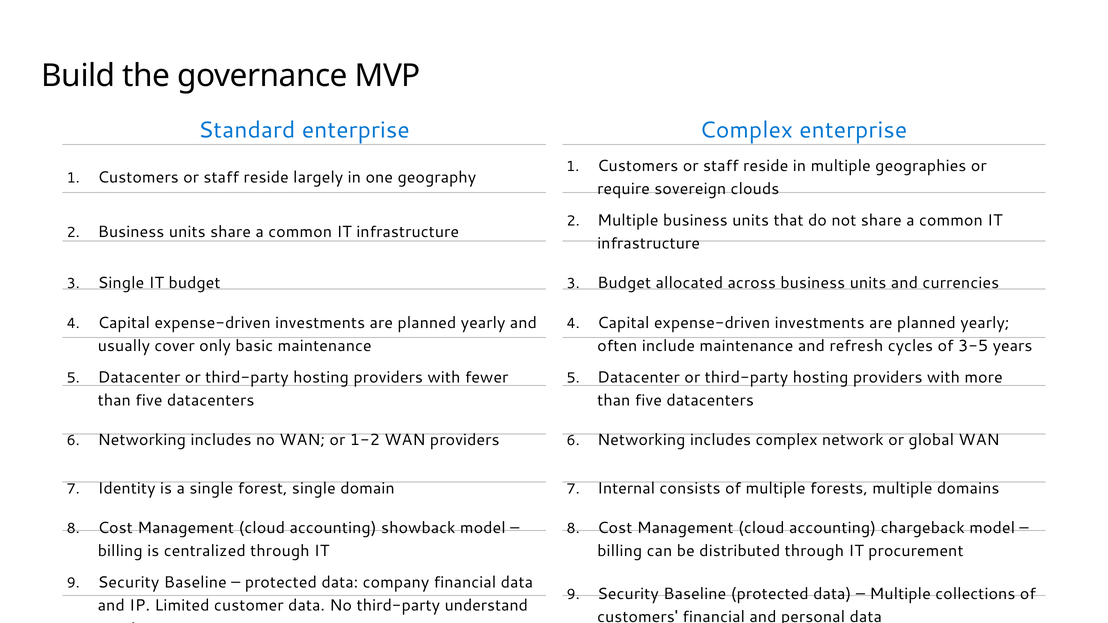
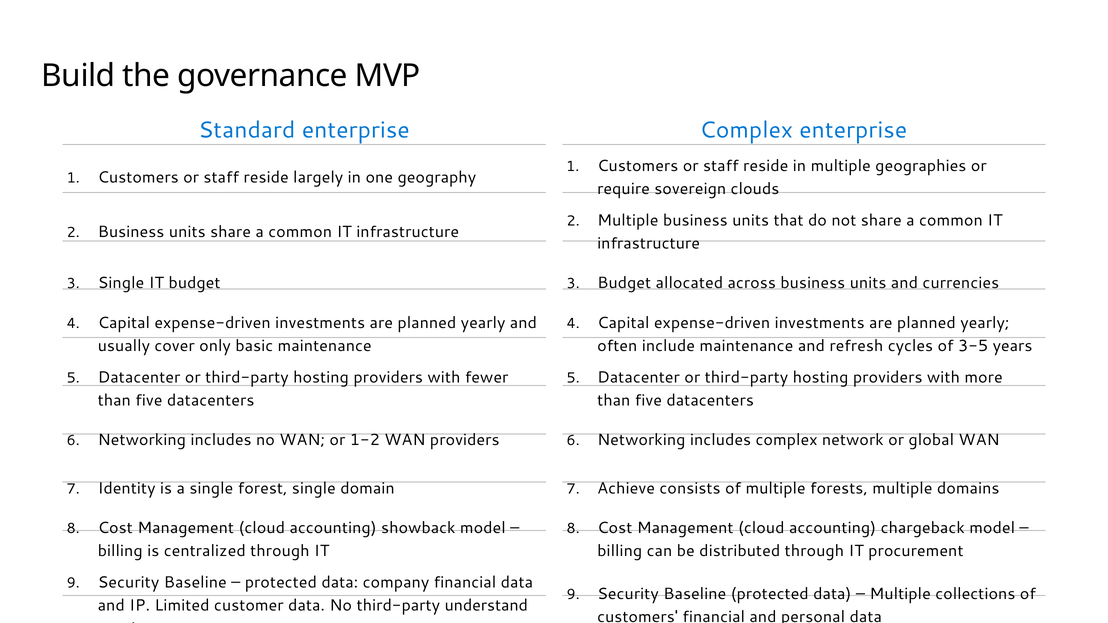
Internal: Internal -> Achieve
